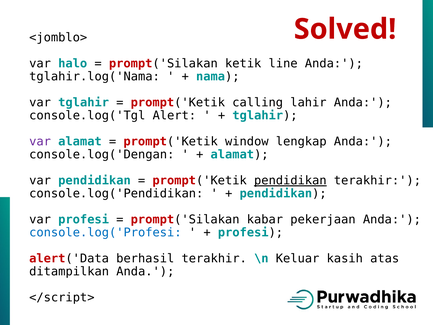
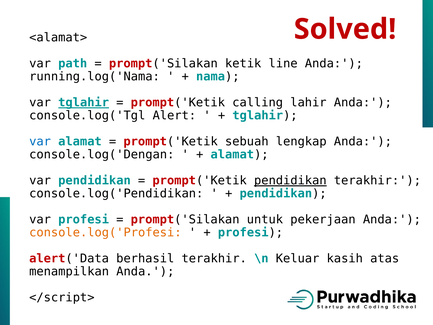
<jomblo>: <jomblo> -> <alamat>
halo: halo -> path
tglahir.log('Nama: tglahir.log('Nama -> running.log('Nama
tglahir at (84, 103) underline: none -> present
var at (40, 142) colour: purple -> blue
window: window -> sebuah
kabar: kabar -> untuk
console.log('Profesi colour: blue -> orange
ditampilkan: ditampilkan -> menampilkan
